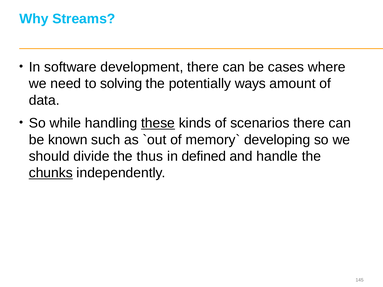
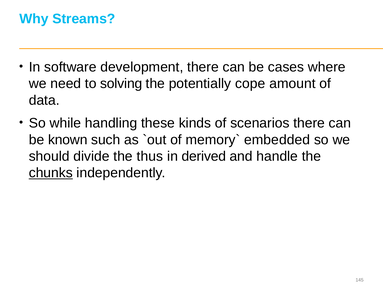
ways: ways -> cope
these underline: present -> none
developing: developing -> embedded
defined: defined -> derived
